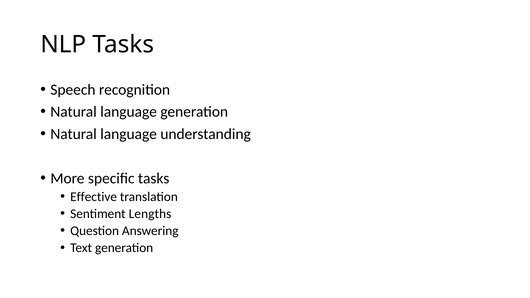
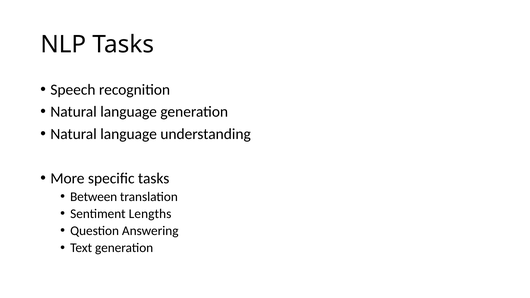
Effective: Effective -> Between
